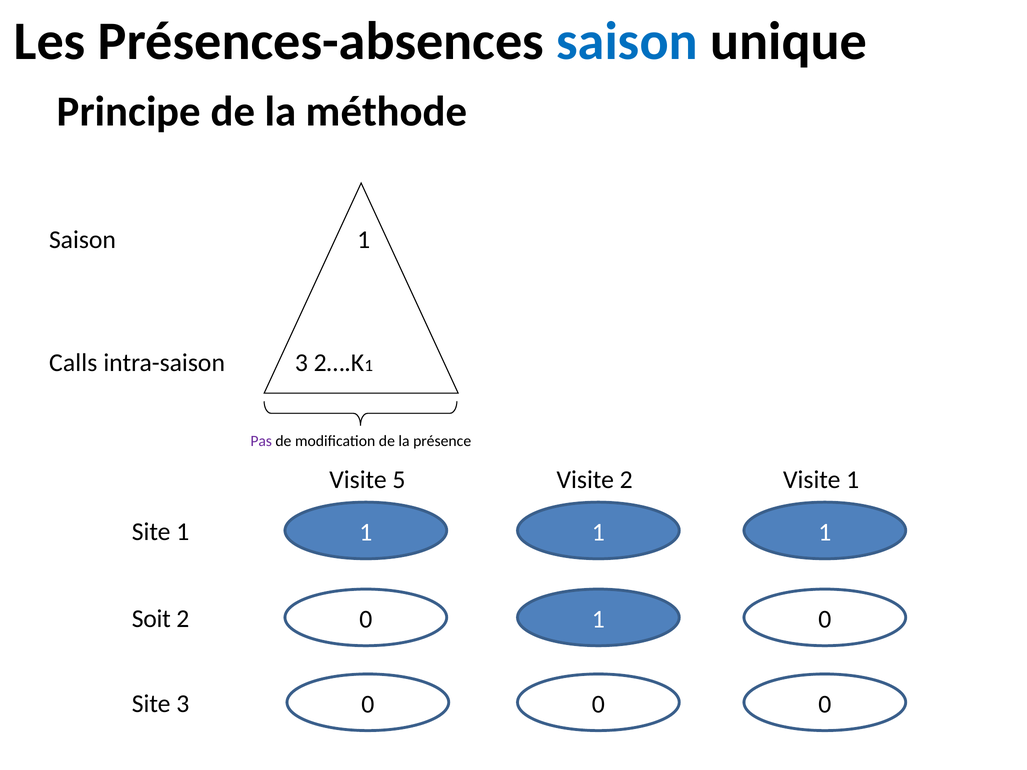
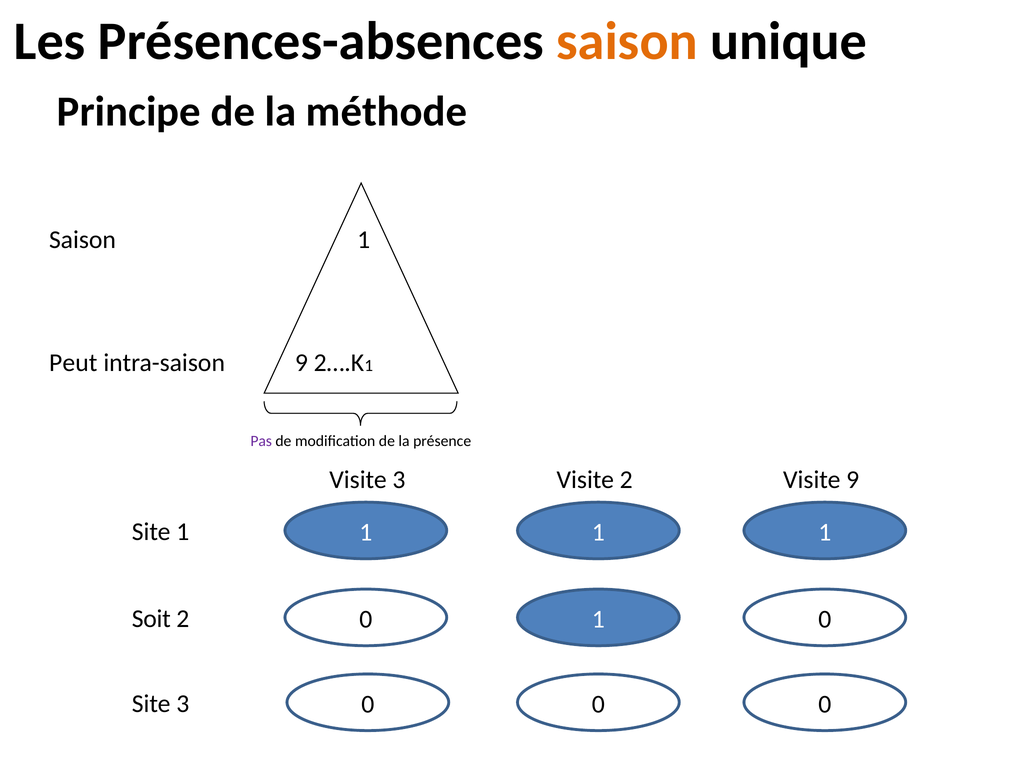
saison at (627, 41) colour: blue -> orange
Calls: Calls -> Peut
intra-saison 3: 3 -> 9
Visite 5: 5 -> 3
Visite 1: 1 -> 9
